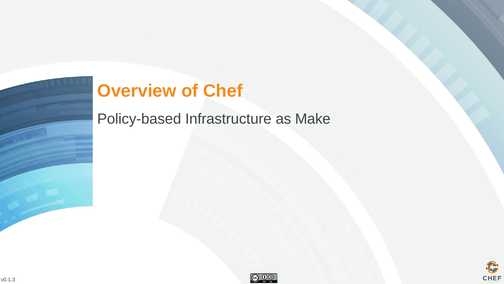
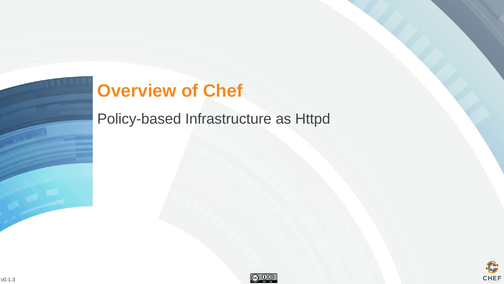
Make: Make -> Httpd
